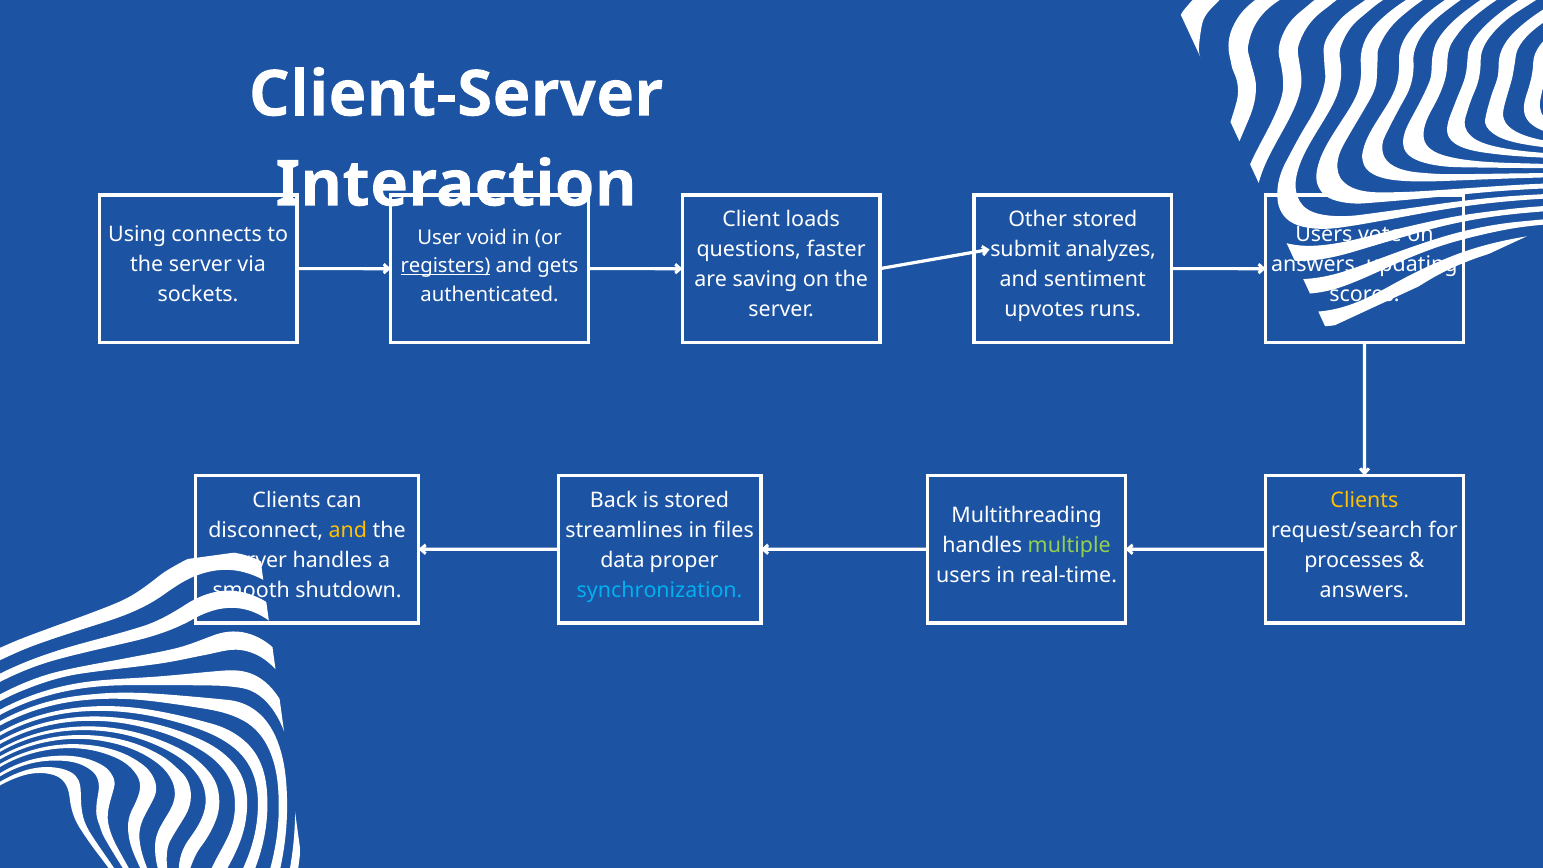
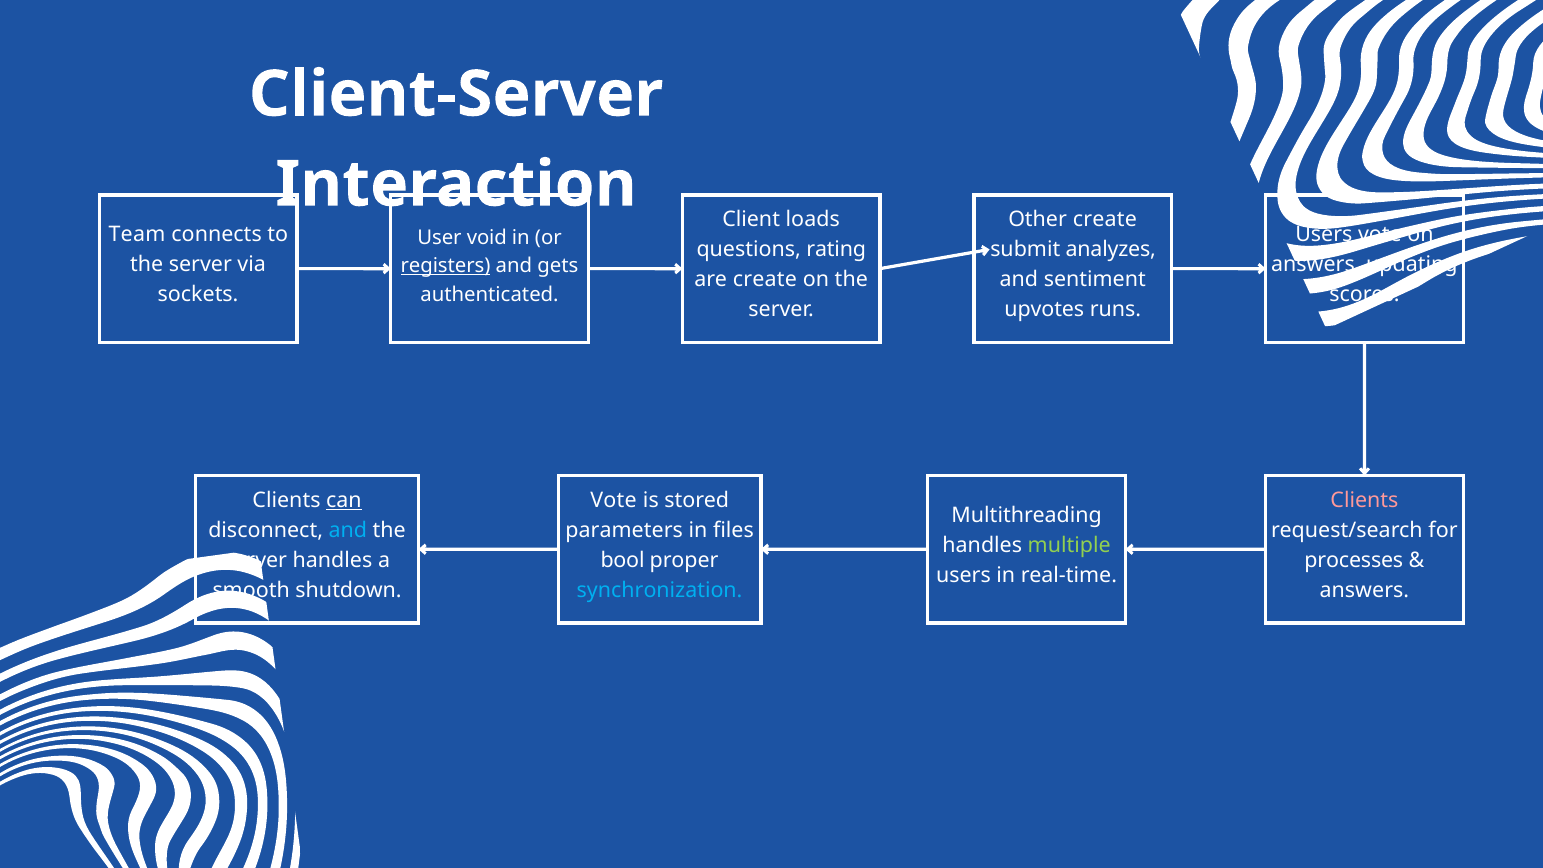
Other stored: stored -> create
Using: Using -> Team
faster: faster -> rating
are saving: saving -> create
can underline: none -> present
Back at (614, 500): Back -> Vote
Clients at (1364, 500) colour: yellow -> pink
and at (348, 530) colour: yellow -> light blue
streamlines: streamlines -> parameters
data: data -> bool
